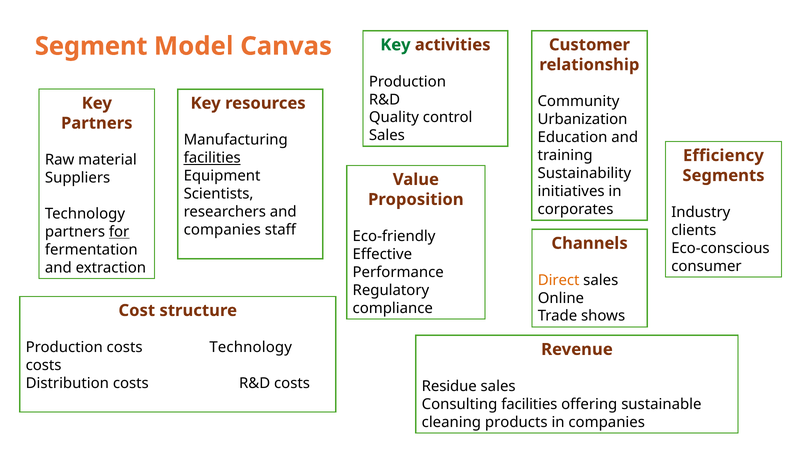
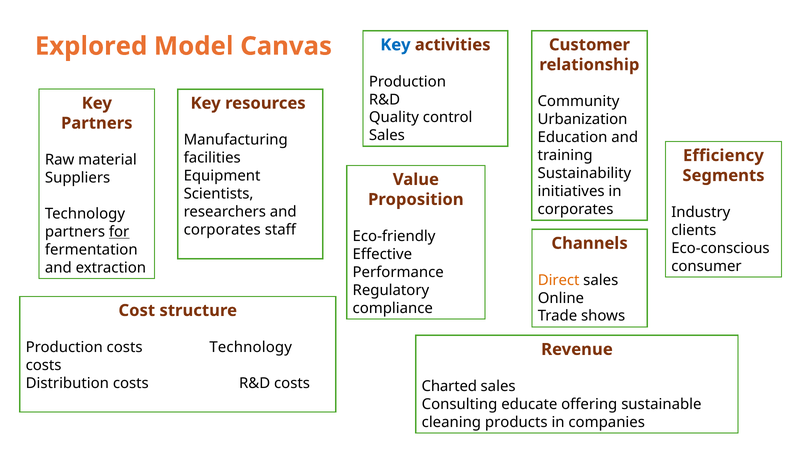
Segment: Segment -> Explored
Key at (395, 45) colour: green -> blue
facilities at (212, 158) underline: present -> none
companies at (222, 230): companies -> corporates
Residue: Residue -> Charted
Consulting facilities: facilities -> educate
